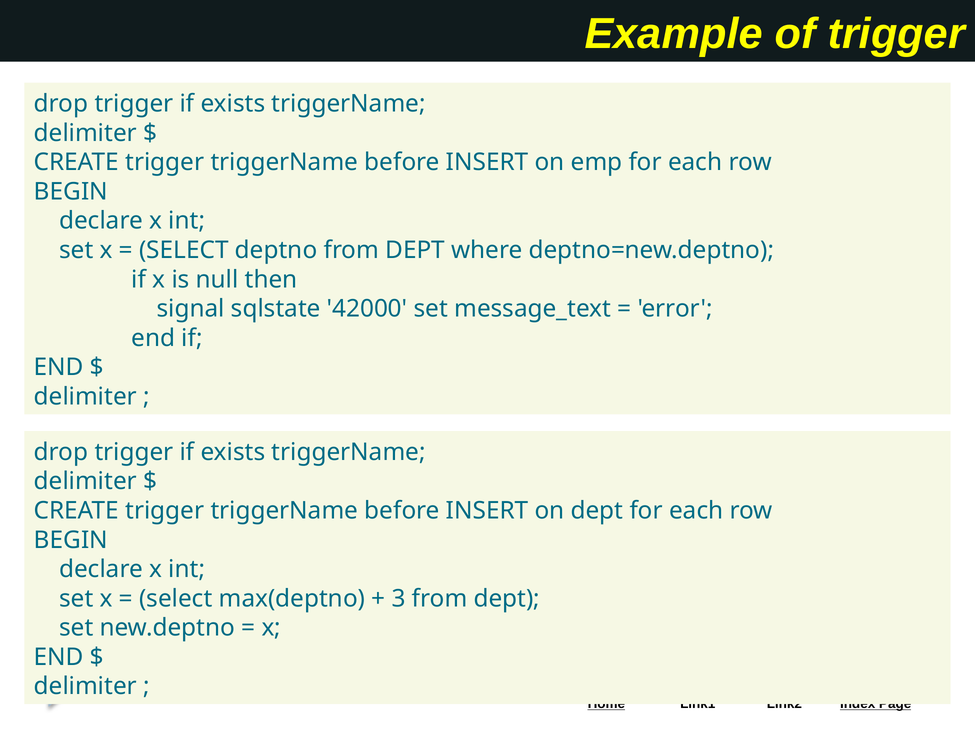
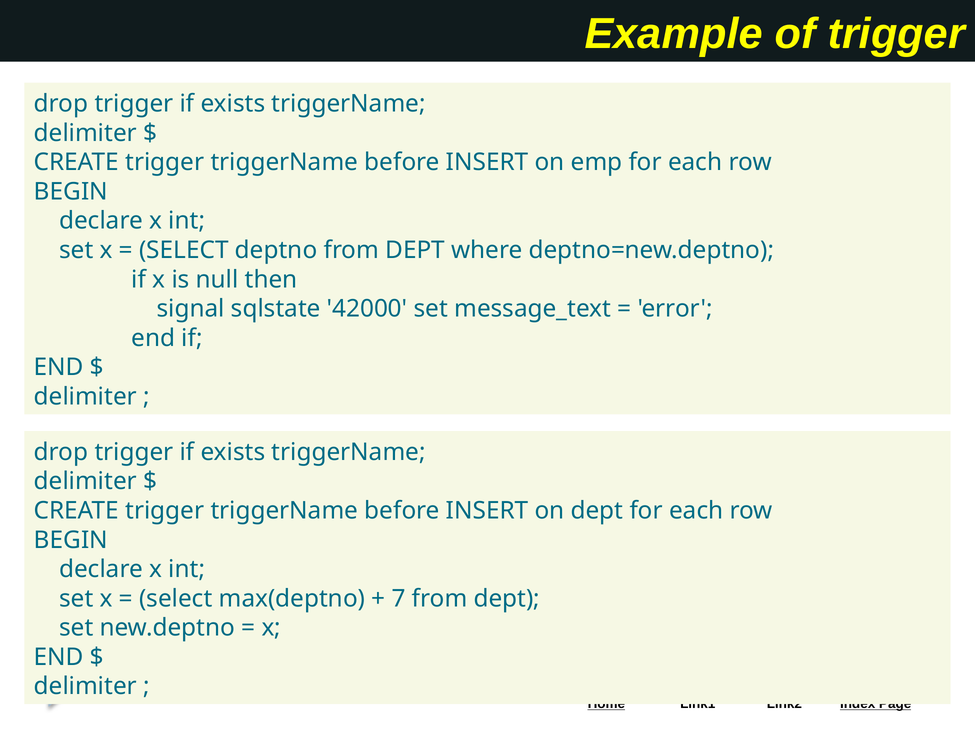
3: 3 -> 7
